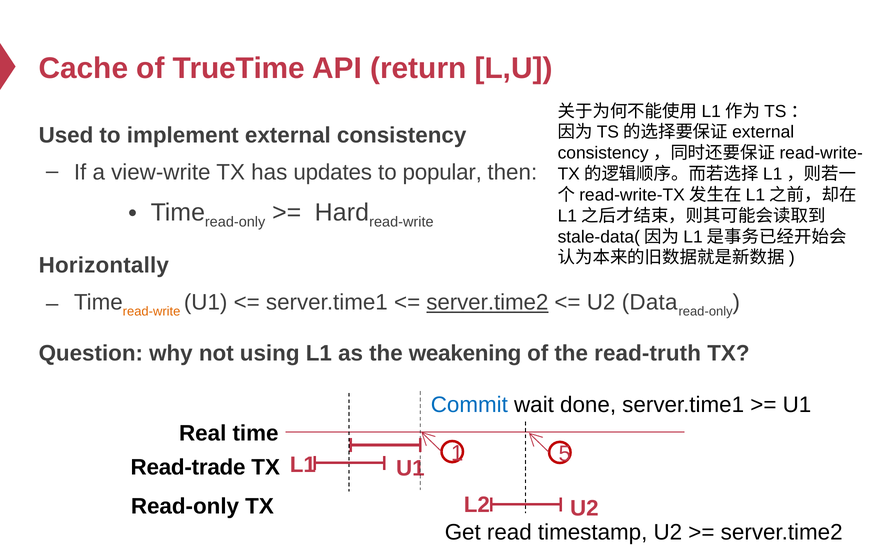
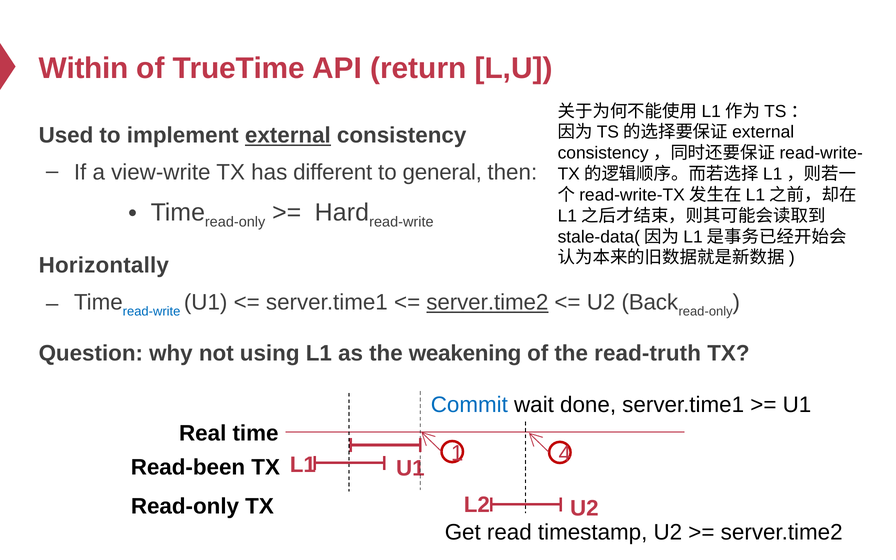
Cache: Cache -> Within
external underline: none -> present
updates: updates -> different
popular: popular -> general
read-write at (152, 311) colour: orange -> blue
Data: Data -> Back
5: 5 -> 4
Read-trade: Read-trade -> Read-been
